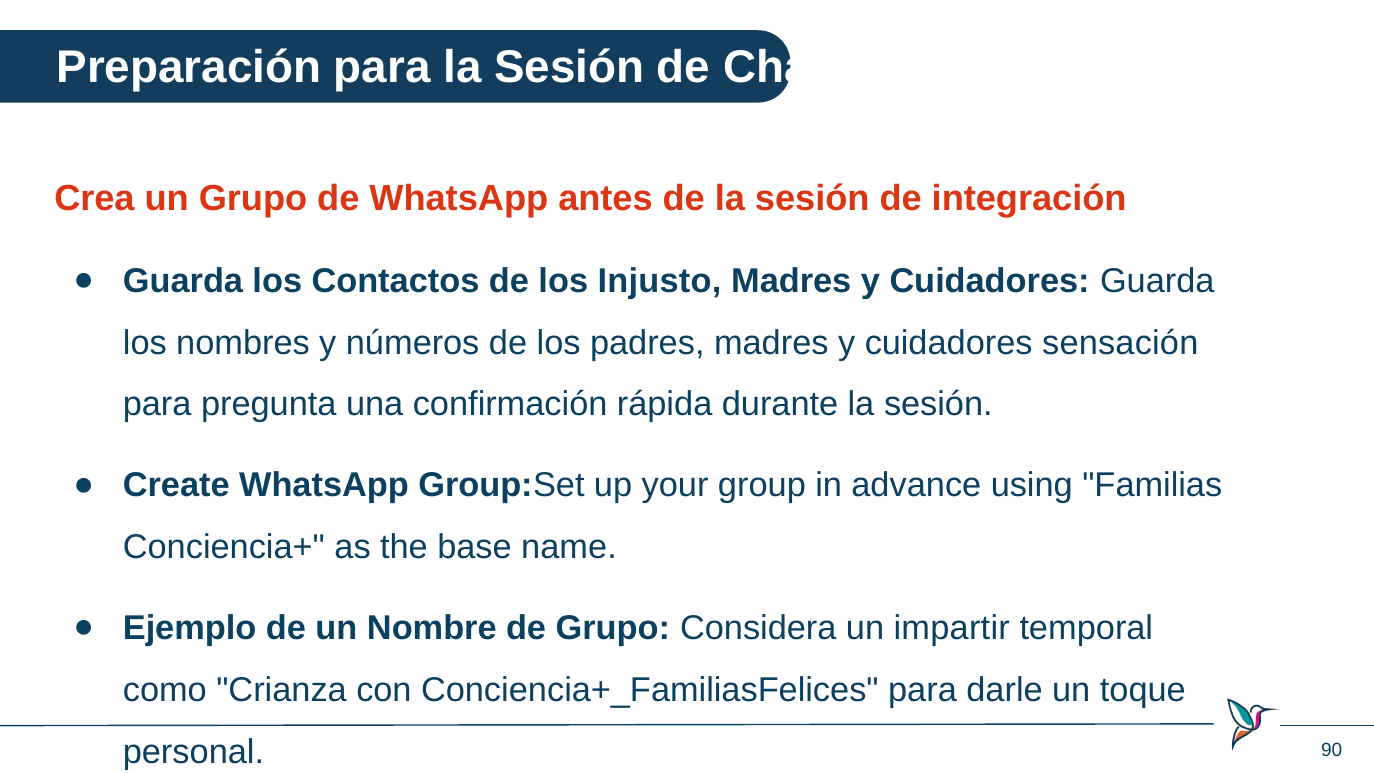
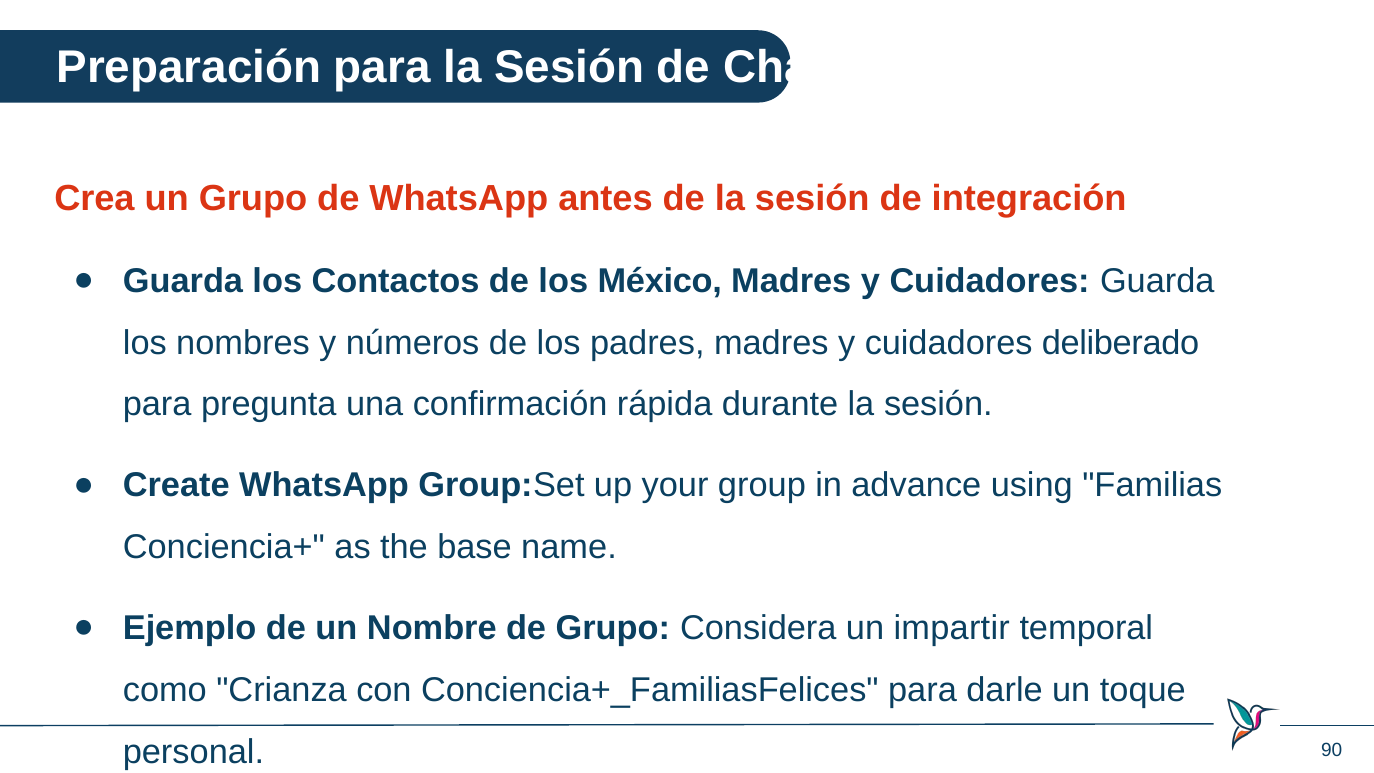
Injusto: Injusto -> México
sensación: sensación -> deliberado
